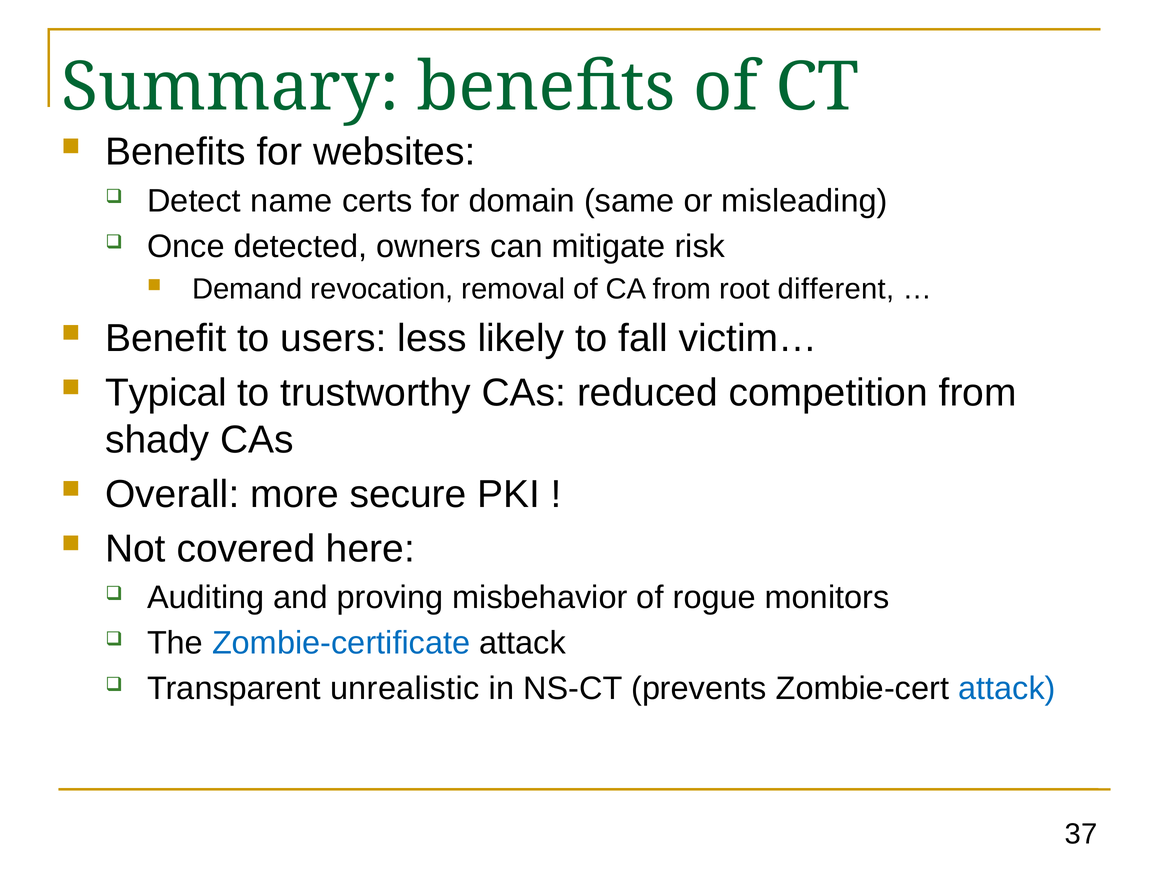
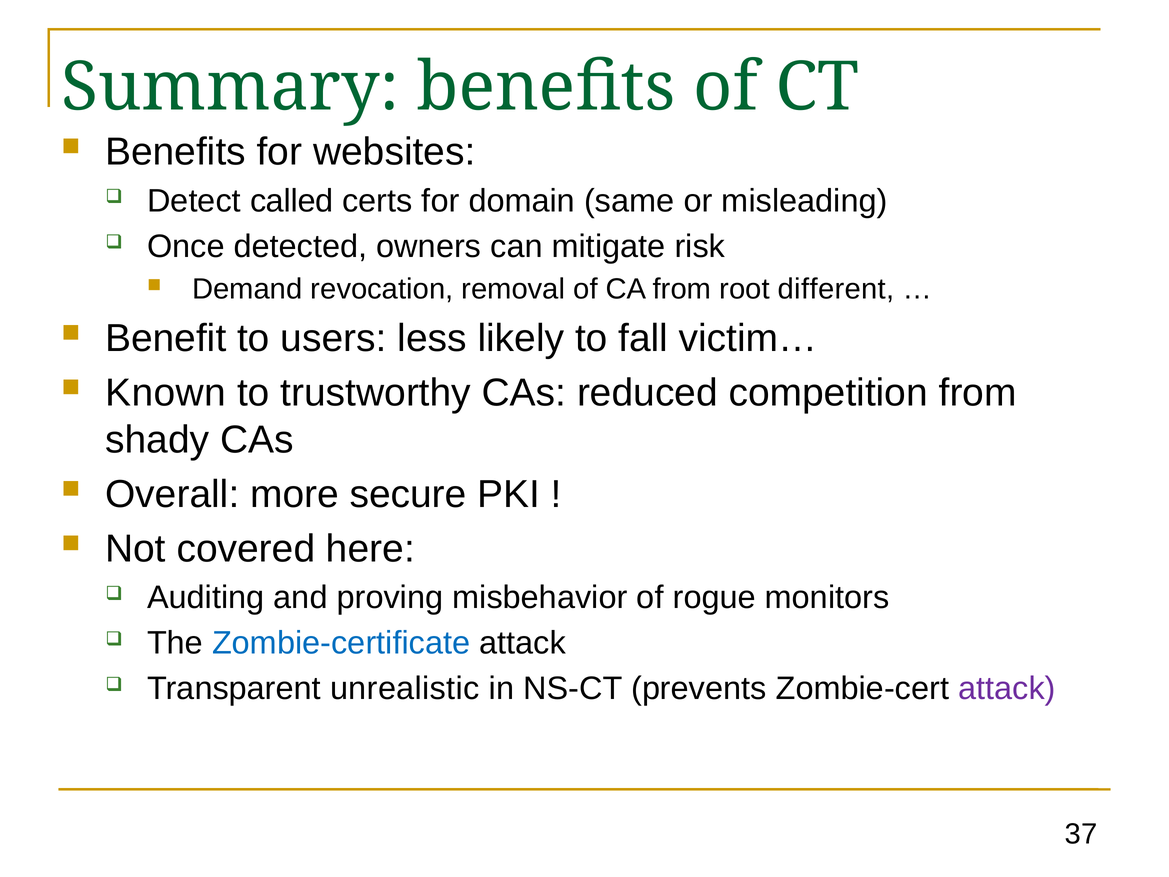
name: name -> called
Typical: Typical -> Known
attack at (1007, 689) colour: blue -> purple
